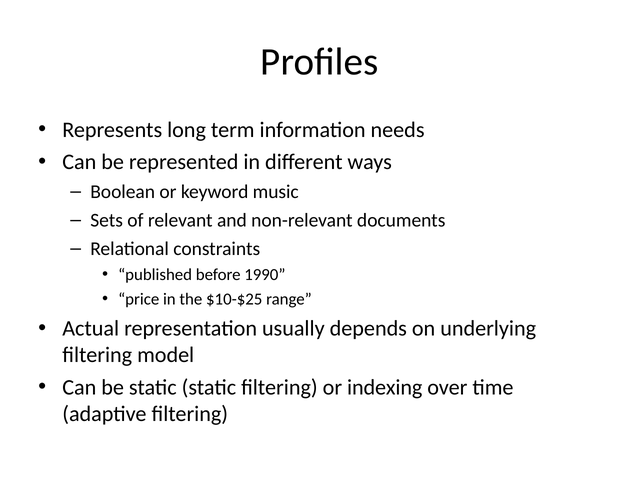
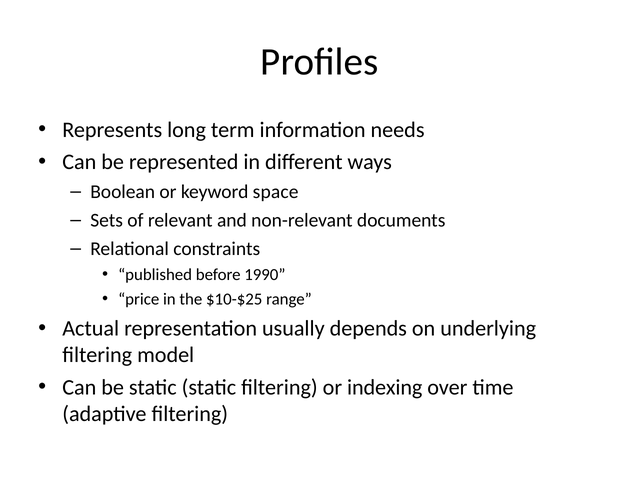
music: music -> space
